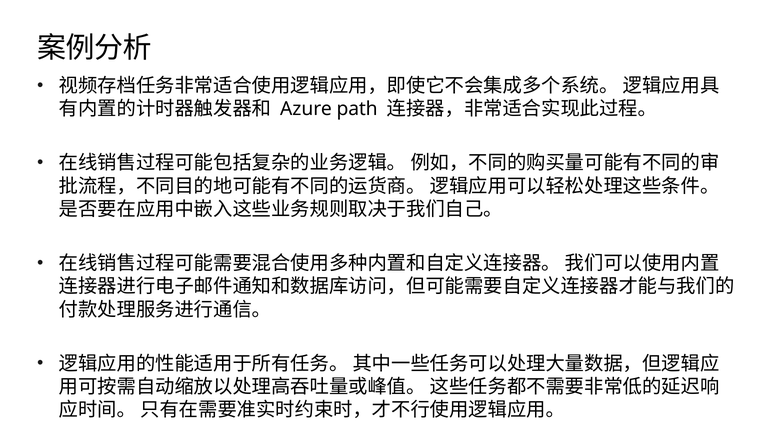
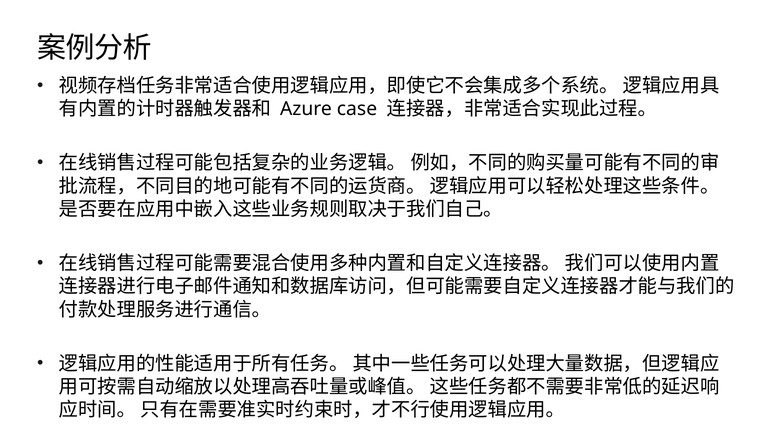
path: path -> case
